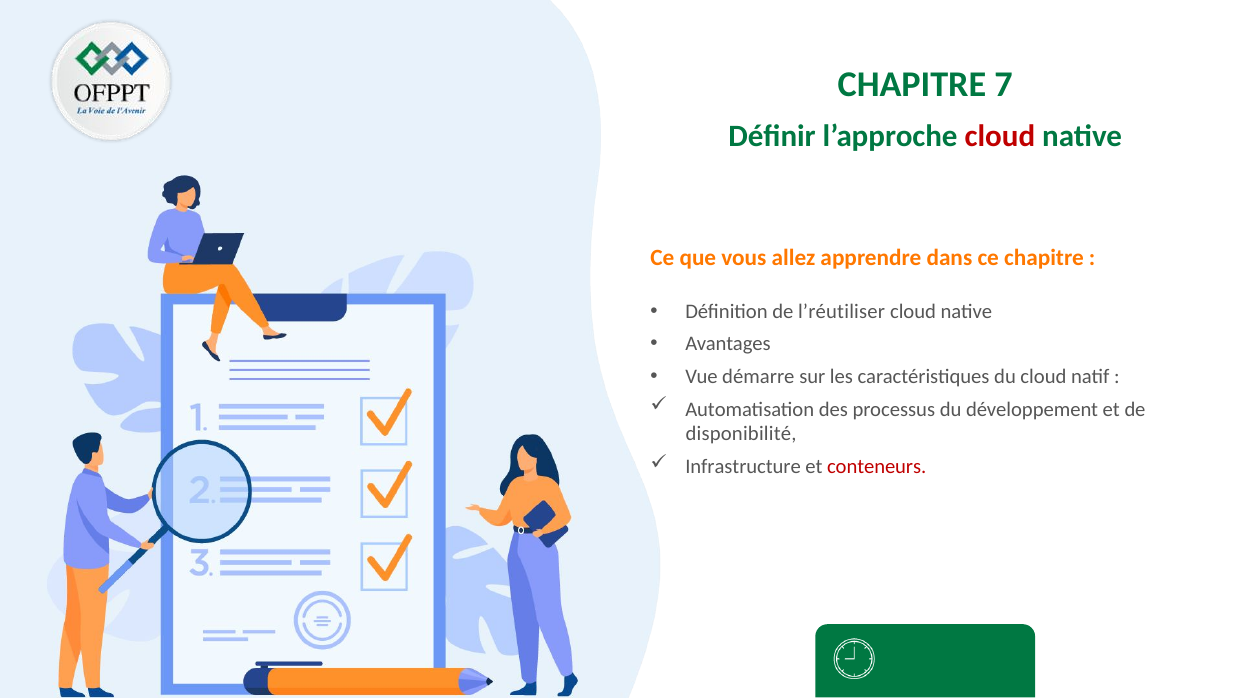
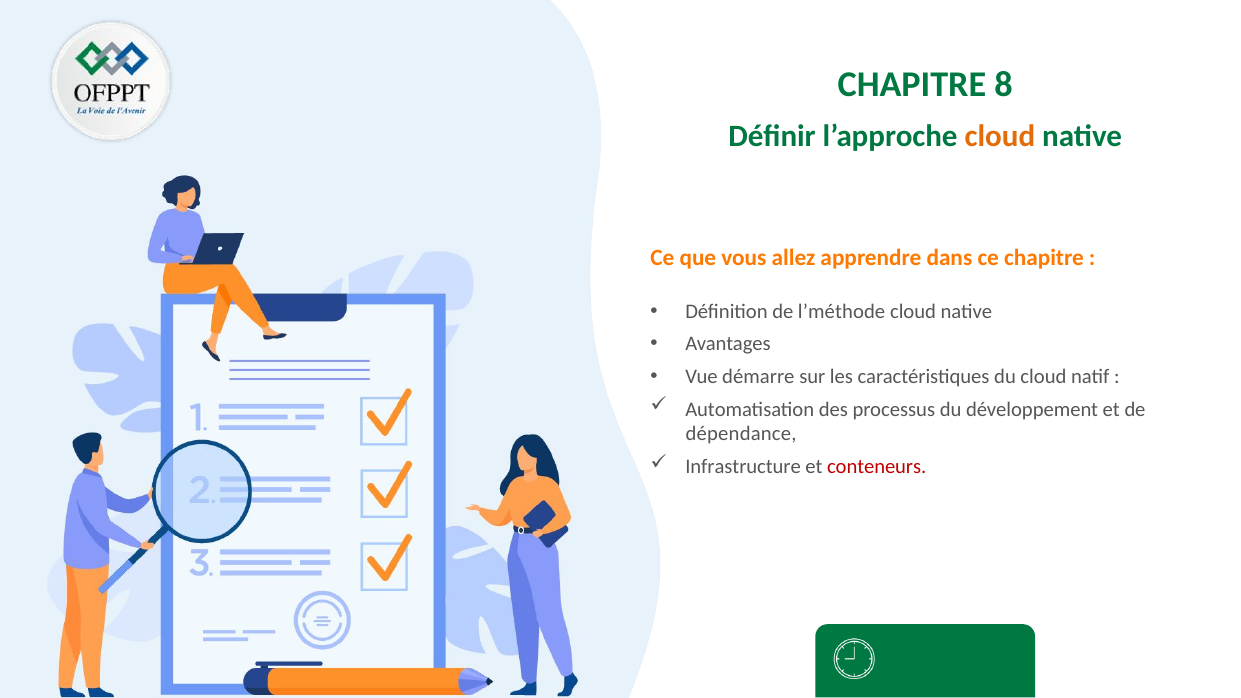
7: 7 -> 8
cloud at (1000, 136) colour: red -> orange
l’réutiliser: l’réutiliser -> l’méthode
disponibilité: disponibilité -> dépendance
